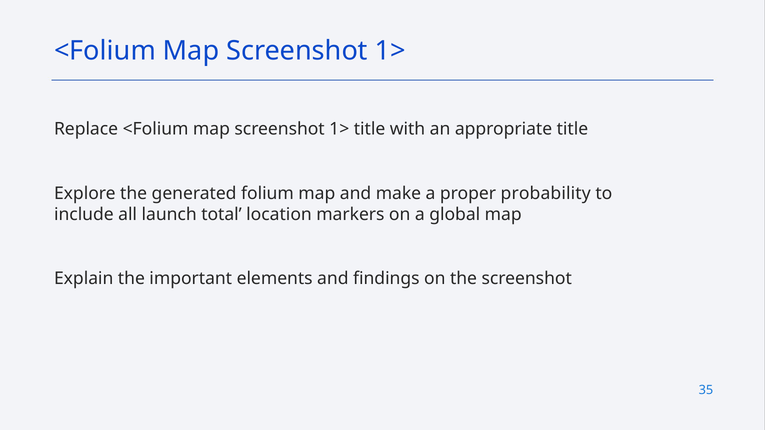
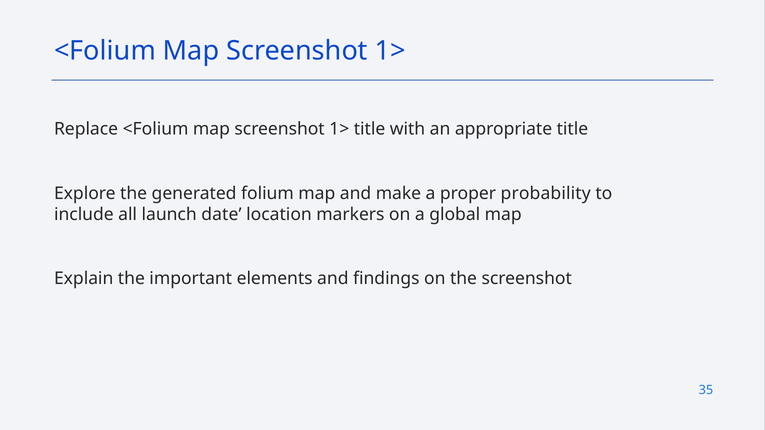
total: total -> date
